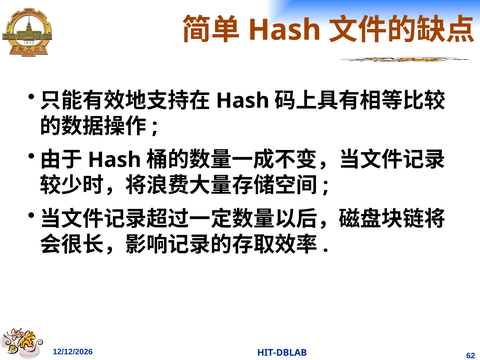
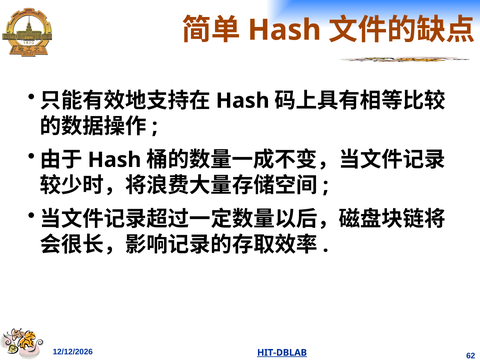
HIT-DBLAB underline: none -> present
